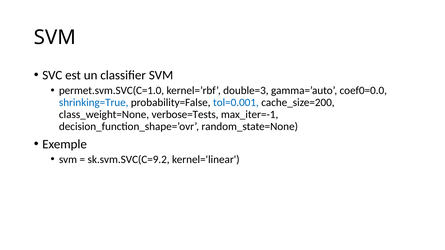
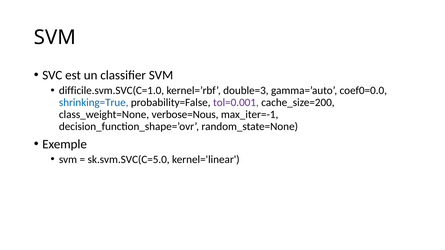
permet.svm.SVC(C=1.0: permet.svm.SVC(C=1.0 -> difficile.svm.SVC(C=1.0
tol=0.001 colour: blue -> purple
verbose=Tests: verbose=Tests -> verbose=Nous
sk.svm.SVC(C=9.2: sk.svm.SVC(C=9.2 -> sk.svm.SVC(C=5.0
